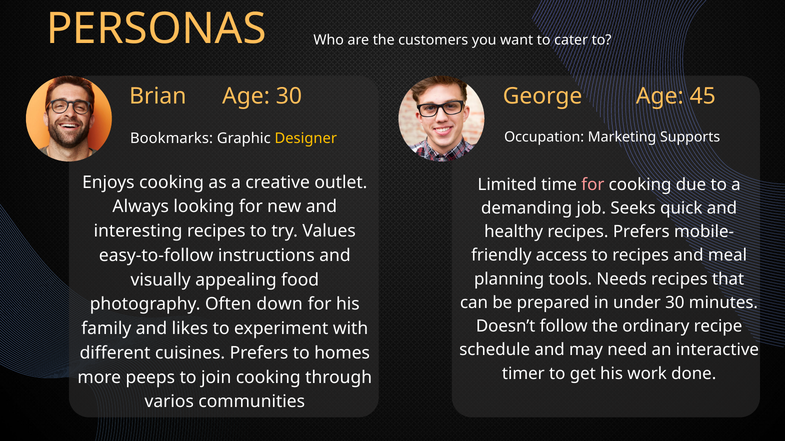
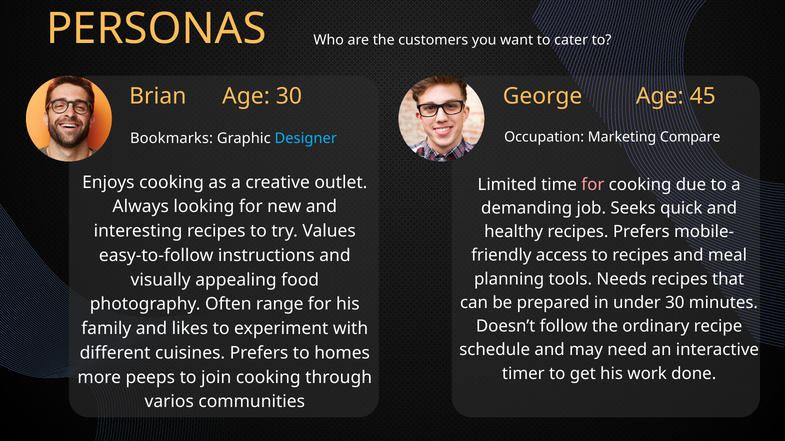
Supports: Supports -> Compare
Designer colour: yellow -> light blue
down: down -> range
